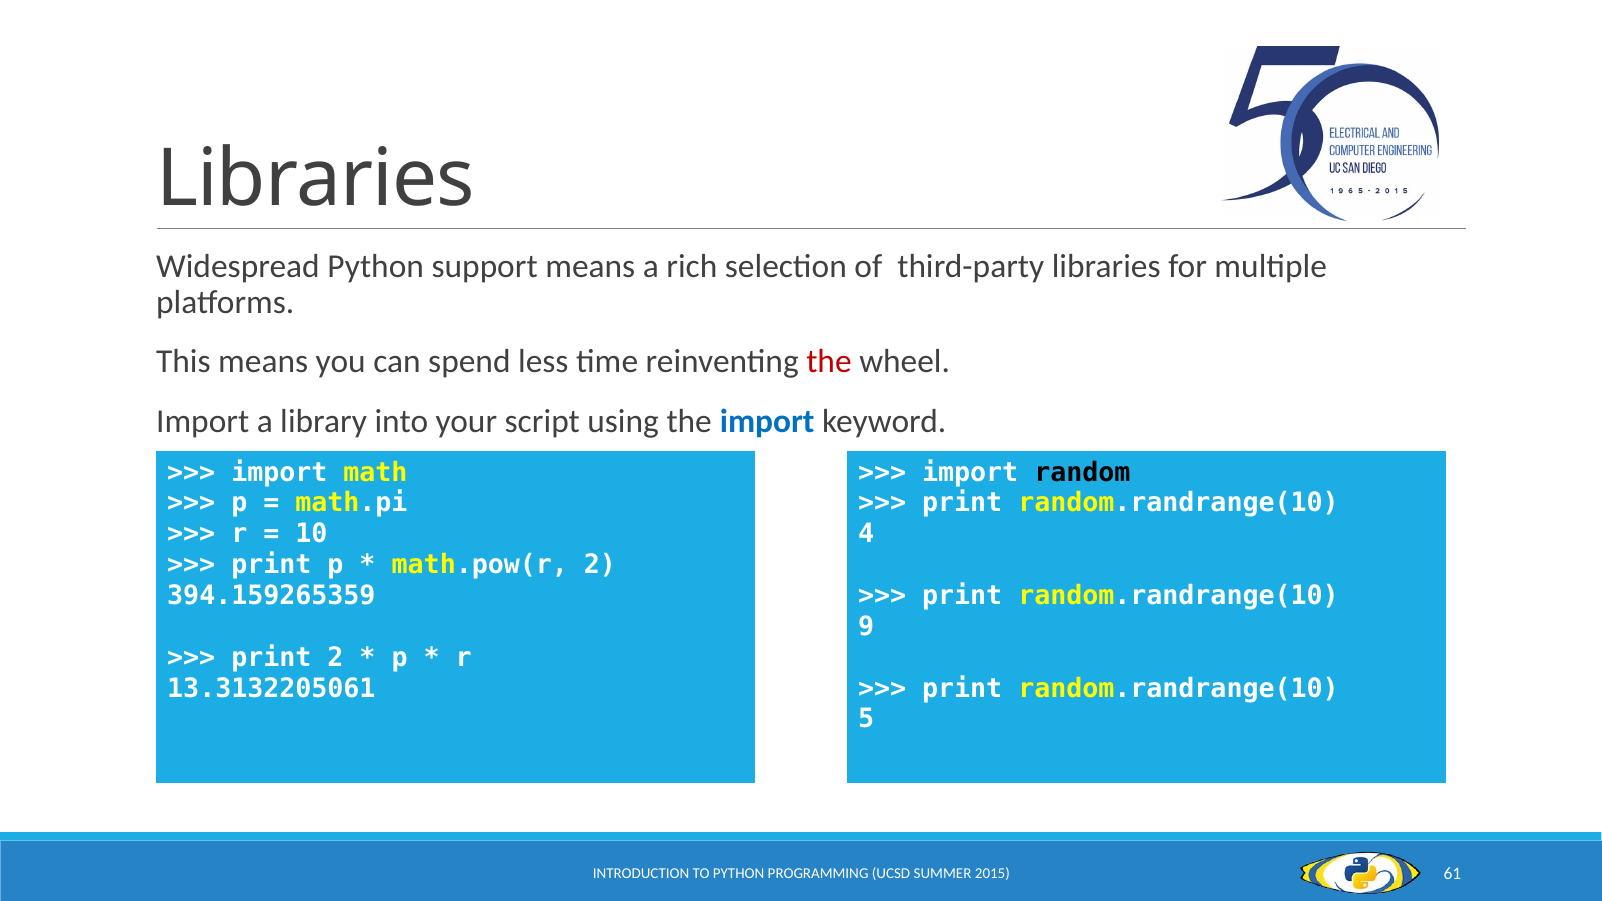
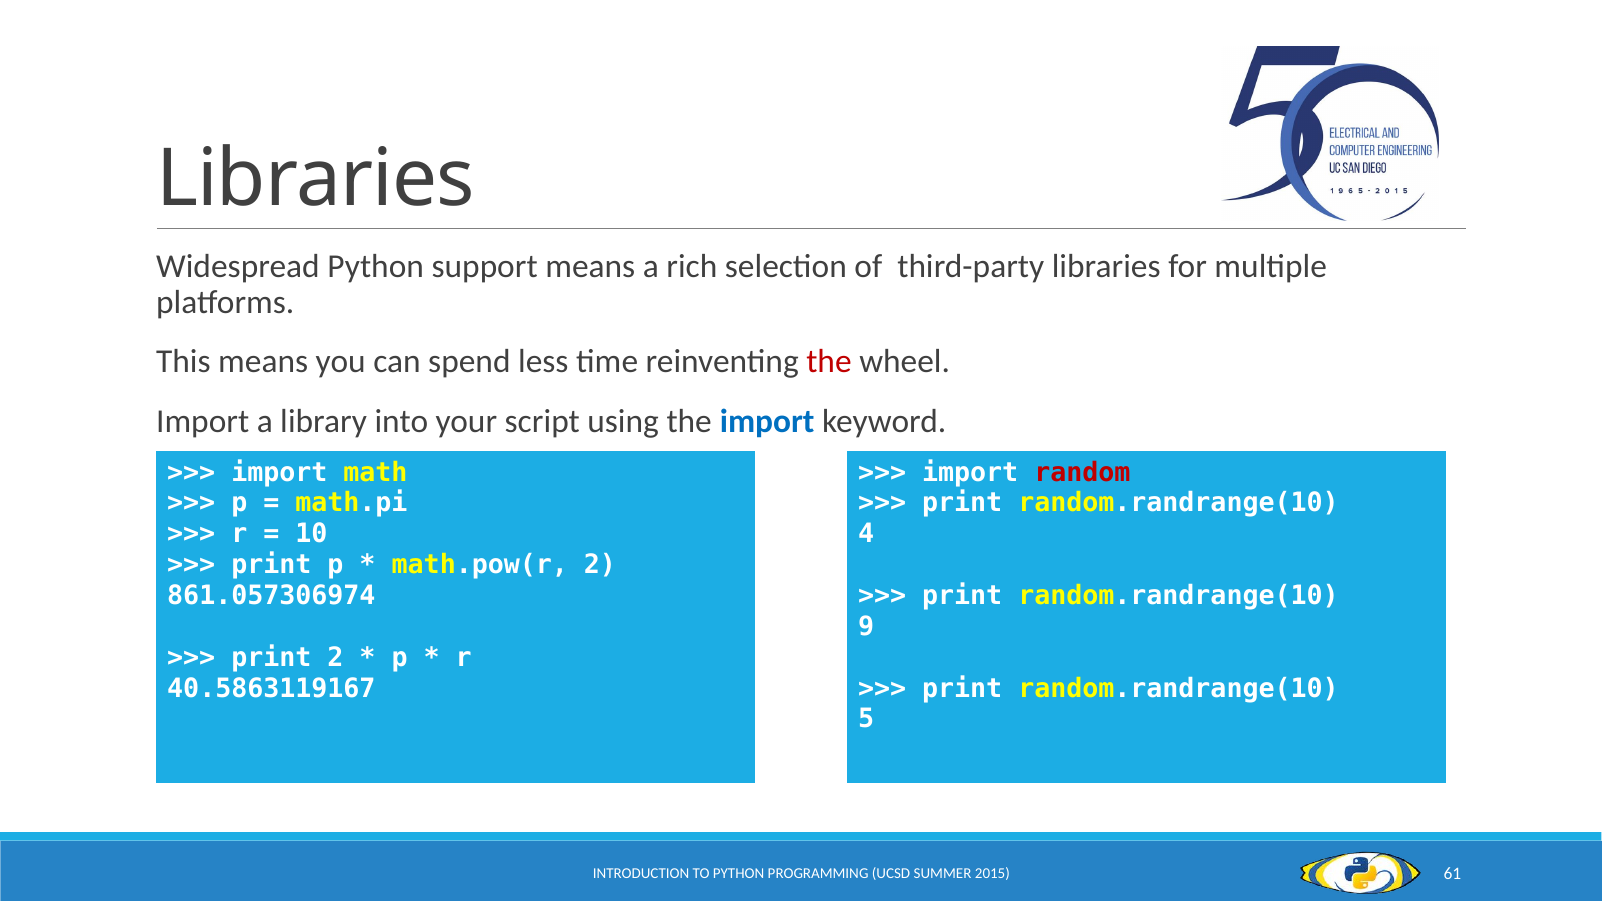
random colour: black -> red
394.159265359: 394.159265359 -> 861.057306974
13.3132205061: 13.3132205061 -> 40.5863119167
